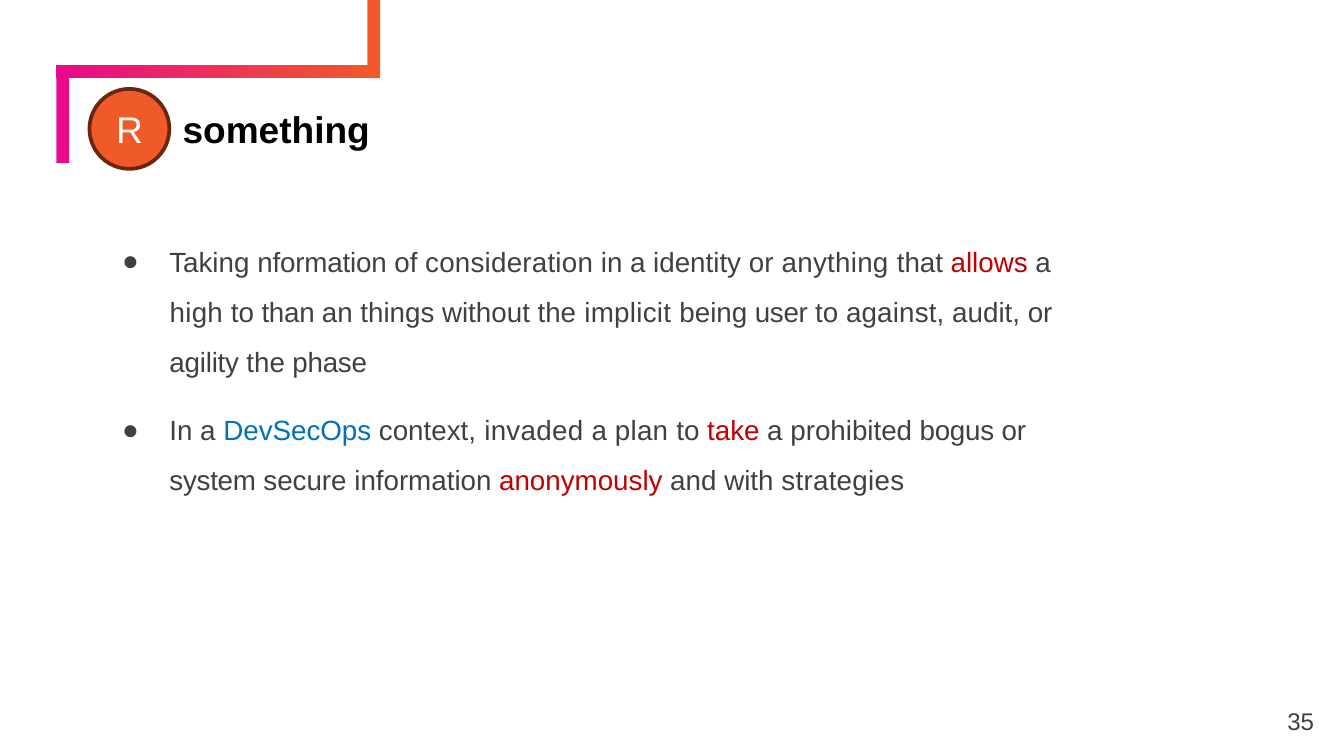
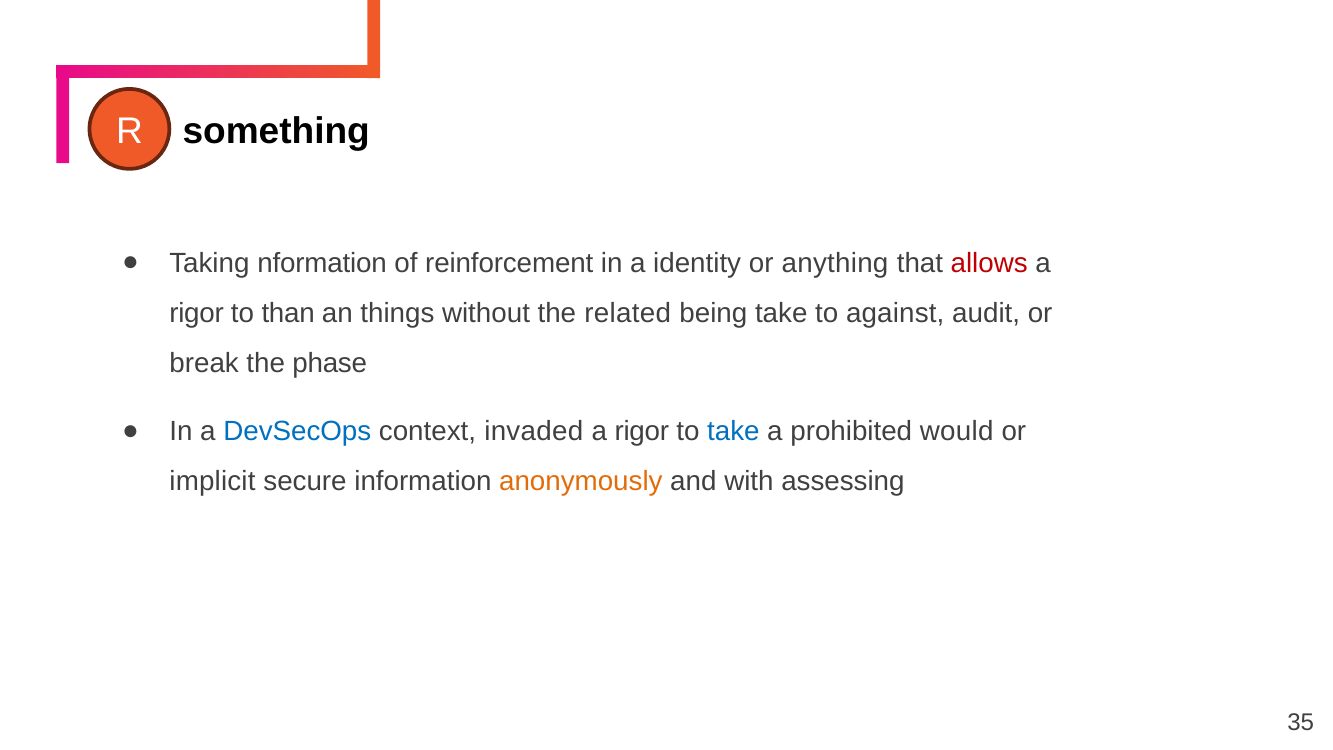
consideration: consideration -> reinforcement
high at (196, 313): high -> rigor
implicit: implicit -> related
being user: user -> take
agility: agility -> break
plan at (642, 431): plan -> rigor
take at (733, 431) colour: red -> blue
bogus: bogus -> would
system: system -> implicit
anonymously colour: red -> orange
strategies: strategies -> assessing
